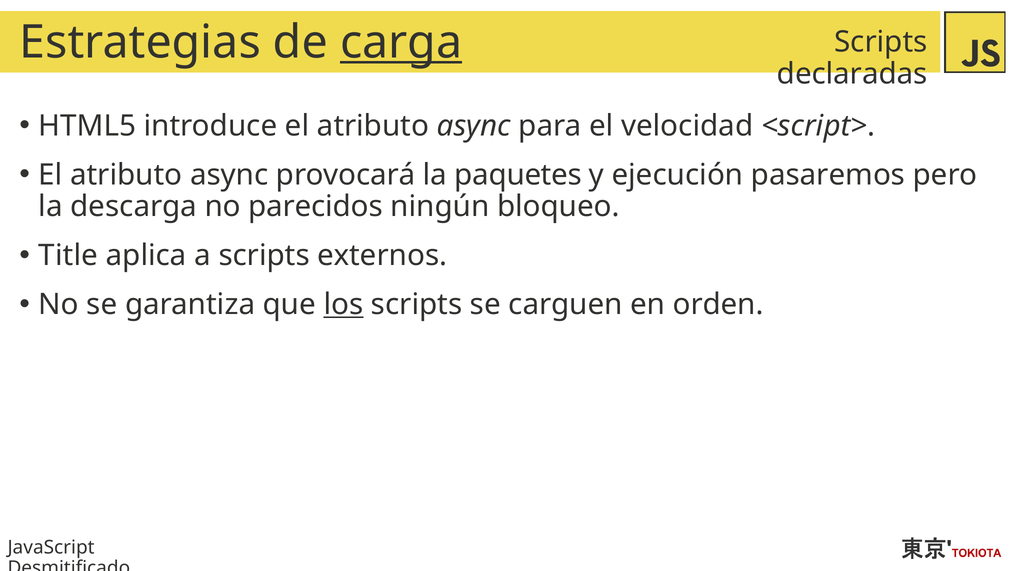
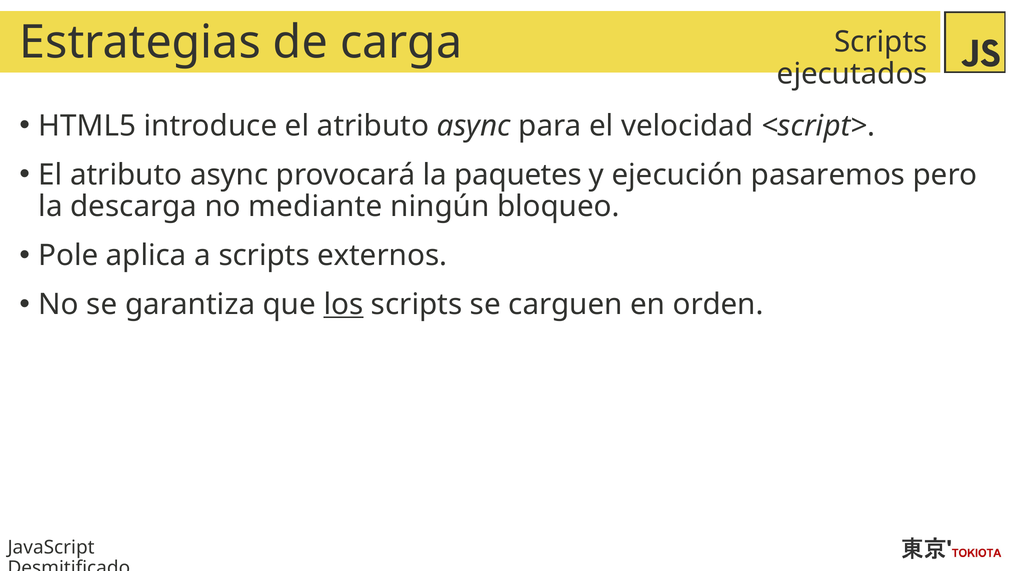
carga underline: present -> none
declaradas: declaradas -> ejecutados
parecidos: parecidos -> mediante
Title: Title -> Pole
